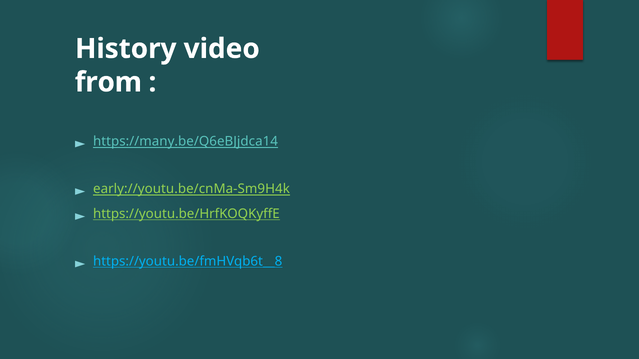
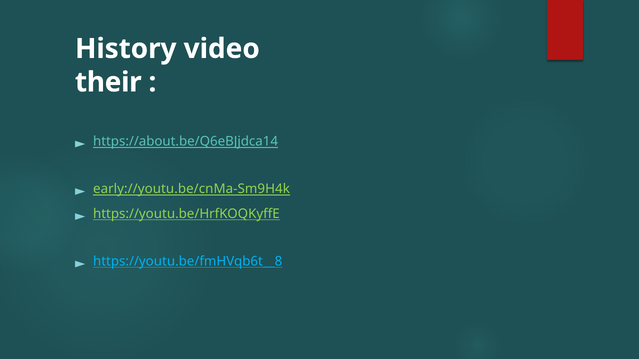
from: from -> their
https://many.be/Q6eBJjdca14: https://many.be/Q6eBJjdca14 -> https://about.be/Q6eBJjdca14
